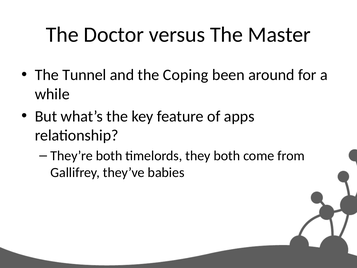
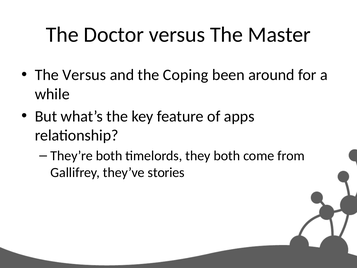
The Tunnel: Tunnel -> Versus
babies: babies -> stories
